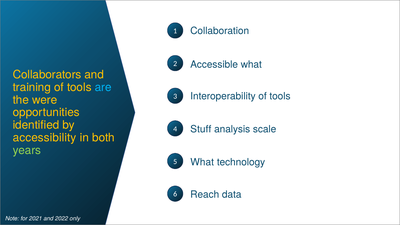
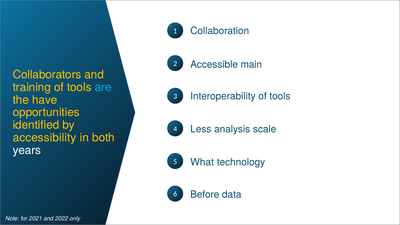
Accessible what: what -> main
were: were -> have
Stuff: Stuff -> Less
years colour: light green -> white
Reach: Reach -> Before
